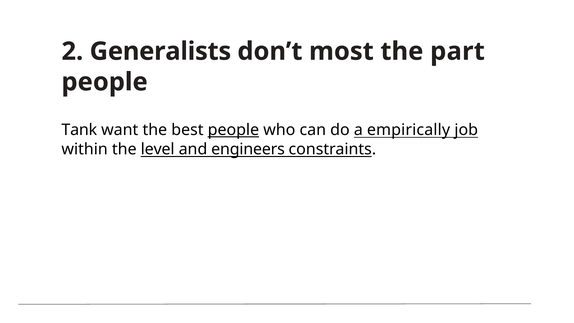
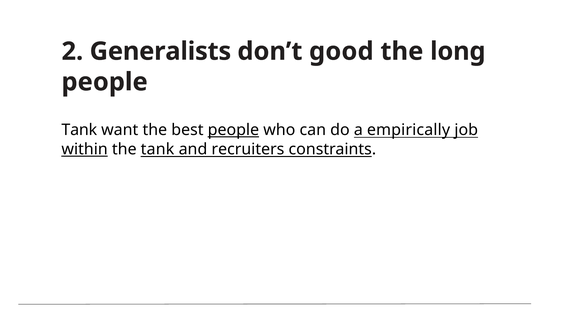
most: most -> good
part: part -> long
within underline: none -> present
the level: level -> tank
engineers: engineers -> recruiters
